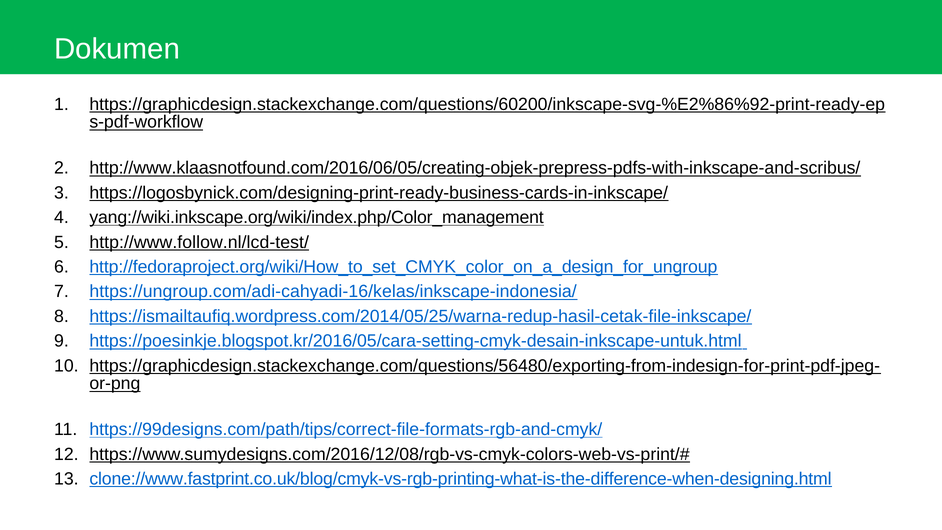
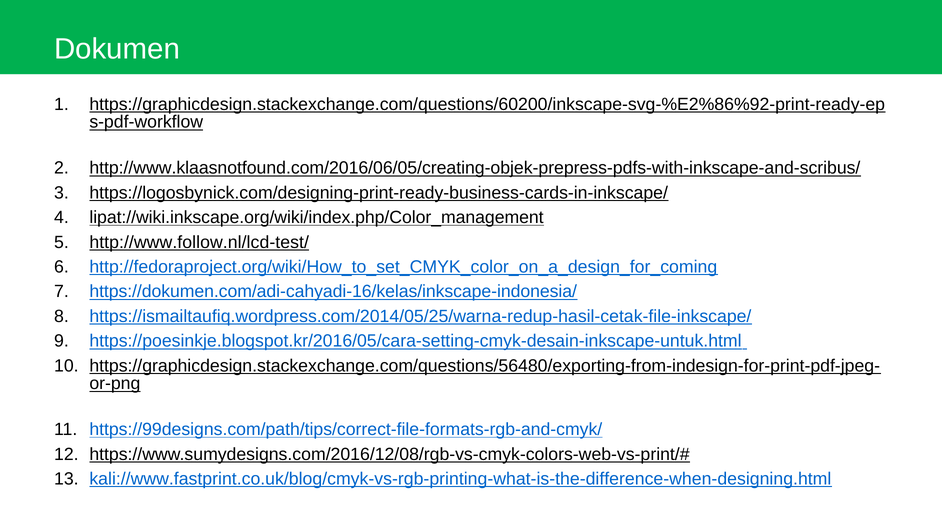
yang://wiki.inkscape.org/wiki/index.php/Color_management: yang://wiki.inkscape.org/wiki/index.php/Color_management -> lipat://wiki.inkscape.org/wiki/index.php/Color_management
http://fedoraproject.org/wiki/How_to_set_CMYK_color_on_a_design_for_ungroup: http://fedoraproject.org/wiki/How_to_set_CMYK_color_on_a_design_for_ungroup -> http://fedoraproject.org/wiki/How_to_set_CMYK_color_on_a_design_for_coming
https://ungroup.com/adi-cahyadi-16/kelas/inkscape-indonesia/: https://ungroup.com/adi-cahyadi-16/kelas/inkscape-indonesia/ -> https://dokumen.com/adi-cahyadi-16/kelas/inkscape-indonesia/
clone://www.fastprint.co.uk/blog/cmyk-vs-rgb-printing-what-is-the-difference-when-designing.html: clone://www.fastprint.co.uk/blog/cmyk-vs-rgb-printing-what-is-the-difference-when-designing.html -> kali://www.fastprint.co.uk/blog/cmyk-vs-rgb-printing-what-is-the-difference-when-designing.html
